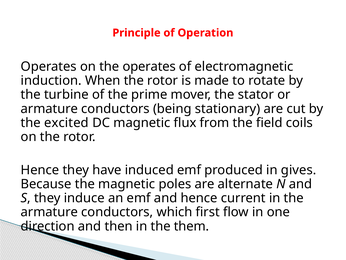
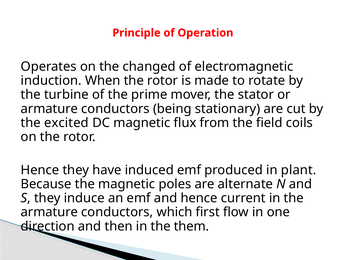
the operates: operates -> changed
gives: gives -> plant
